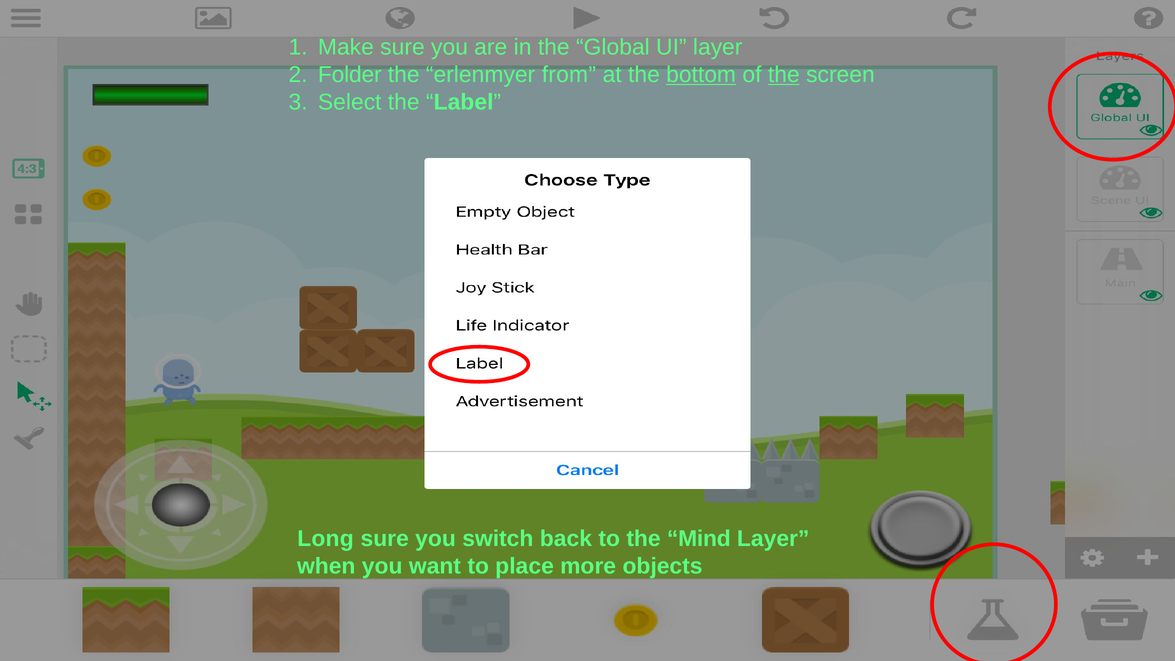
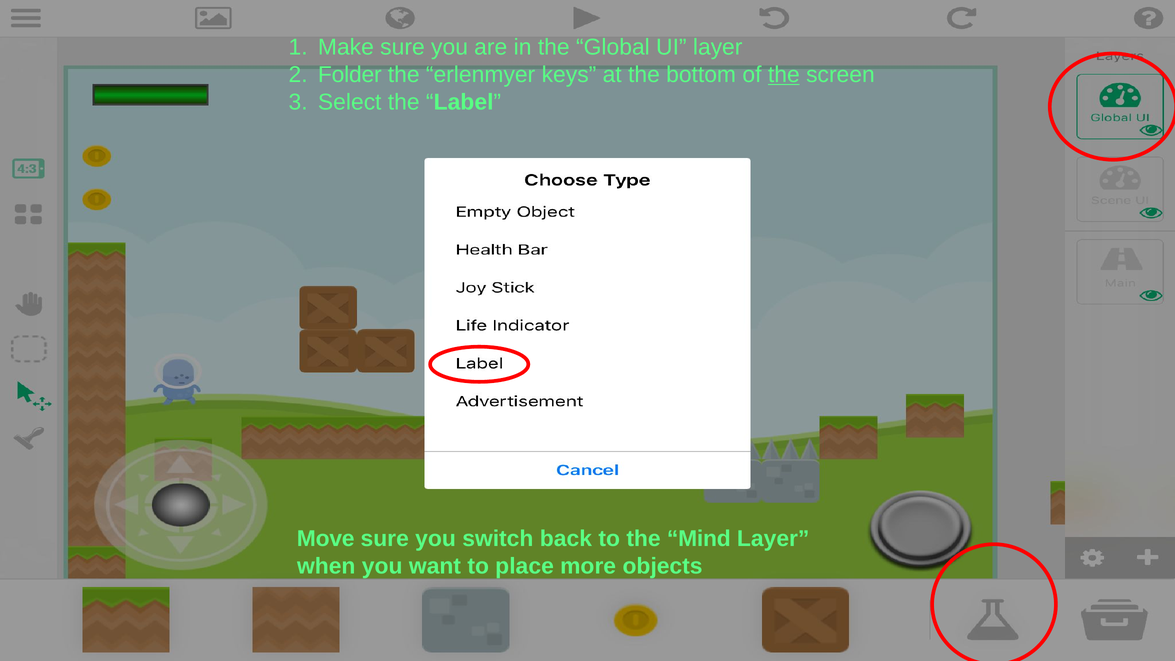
from: from -> keys
bottom underline: present -> none
Long: Long -> Move
